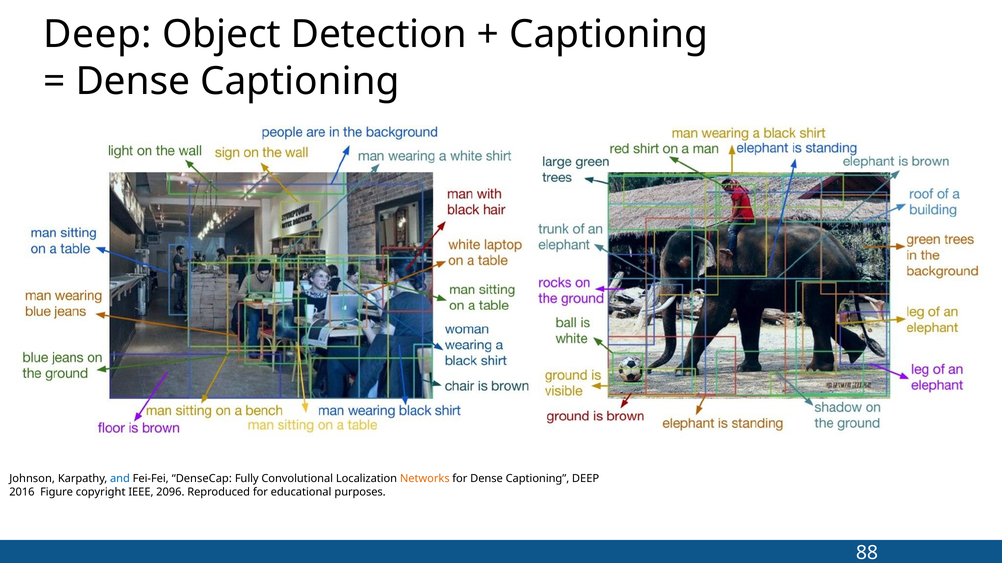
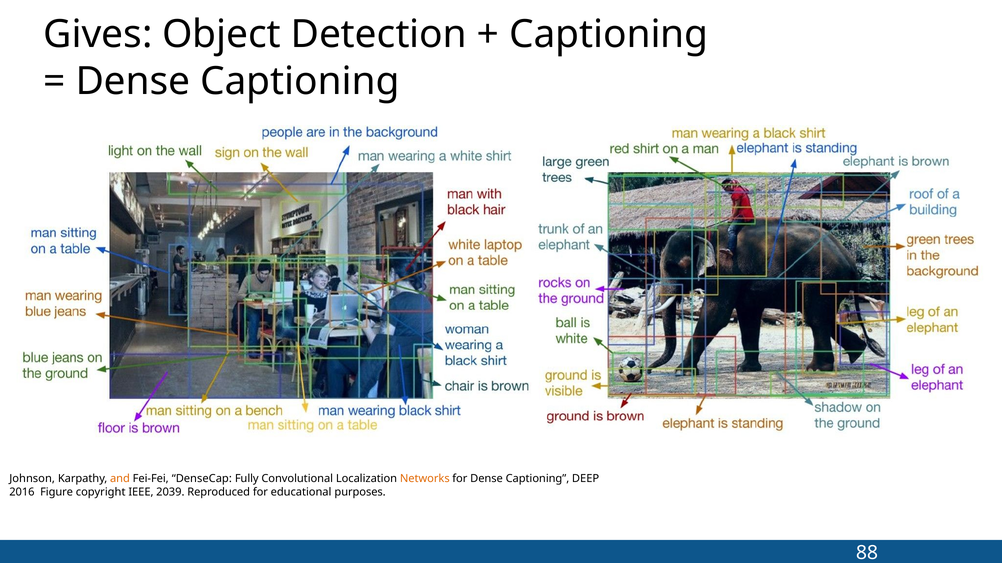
Deep at (98, 34): Deep -> Gives
and colour: blue -> orange
2096: 2096 -> 2039
